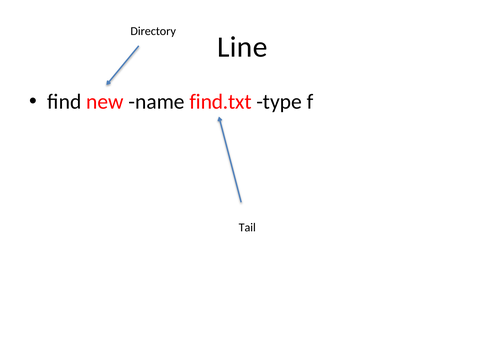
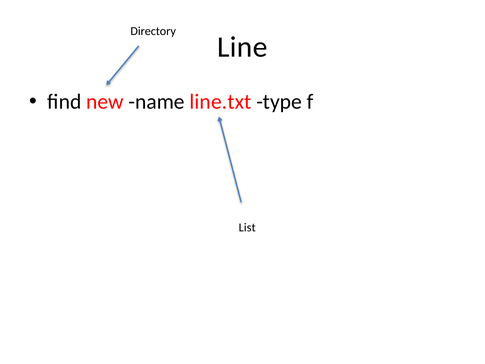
find.txt: find.txt -> line.txt
Tail: Tail -> List
